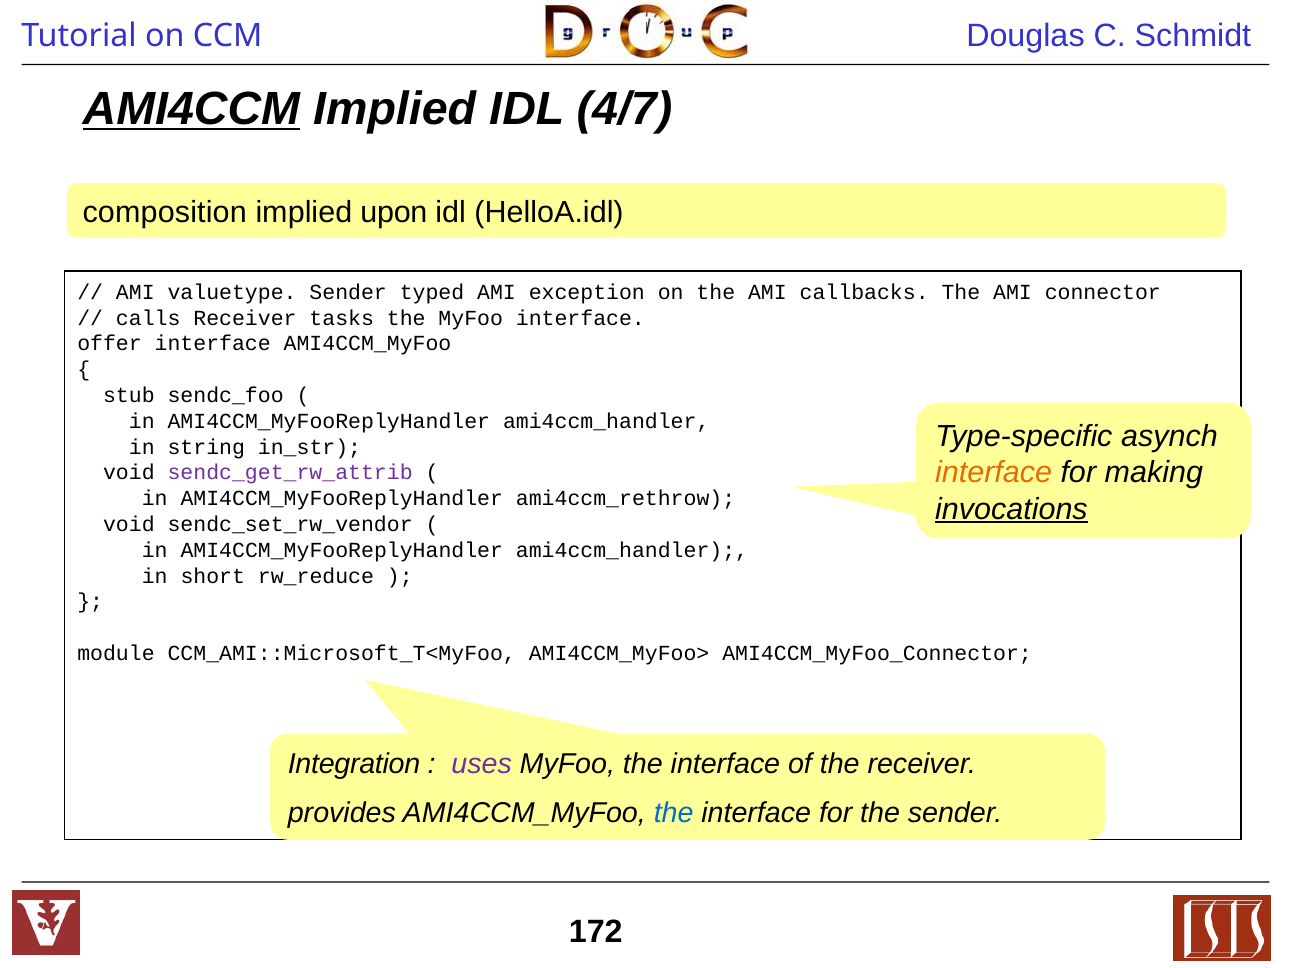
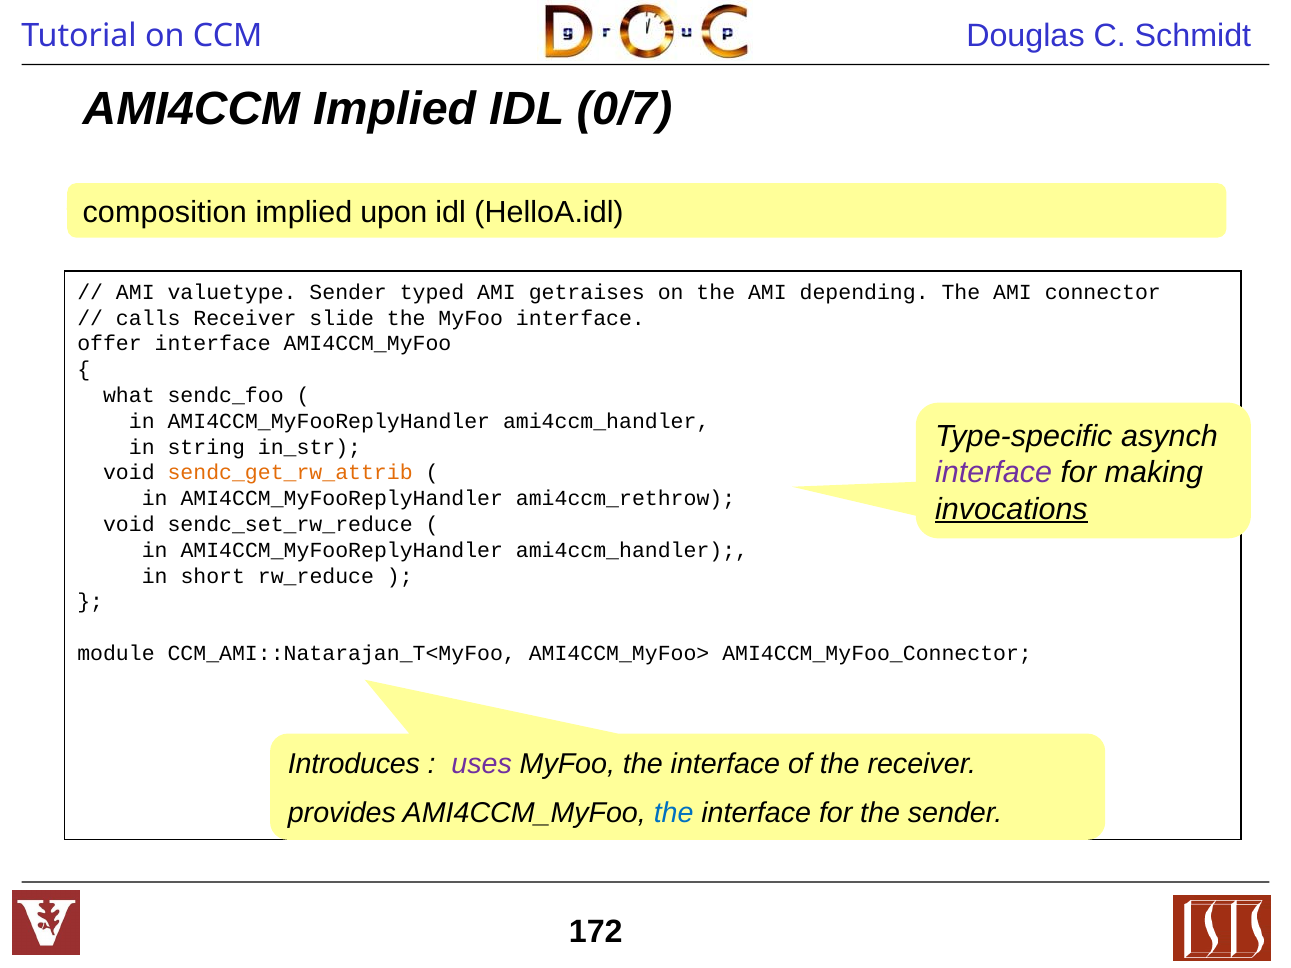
AMI4CCM underline: present -> none
4/7: 4/7 -> 0/7
exception: exception -> getraises
callbacks: callbacks -> depending
tasks: tasks -> slide
stub: stub -> what
interface at (994, 473) colour: orange -> purple
sendc_get_rw_attrib colour: purple -> orange
sendc_set_rw_vendor: sendc_set_rw_vendor -> sendc_set_rw_reduce
CCM_AMI::Microsoft_T<MyFoo: CCM_AMI::Microsoft_T<MyFoo -> CCM_AMI::Natarajan_T<MyFoo
Integration: Integration -> Introduces
